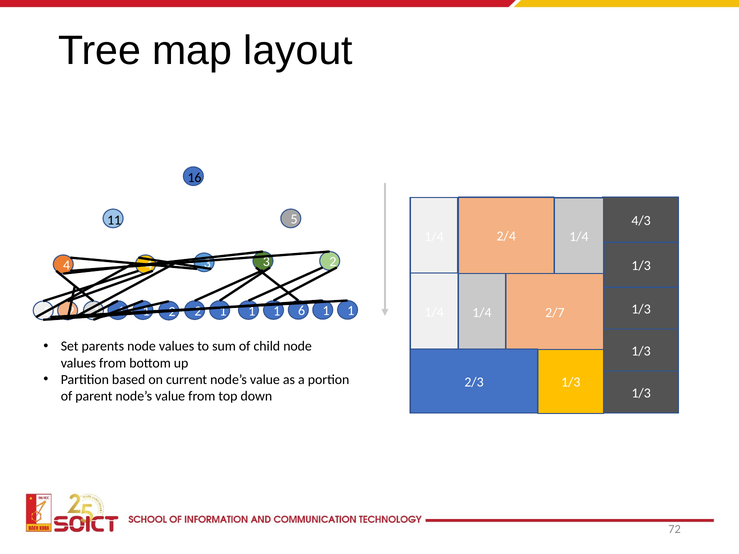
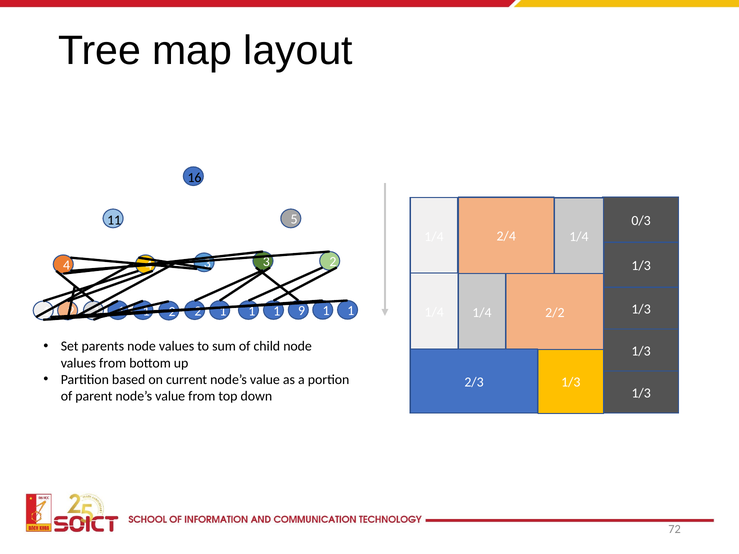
4/3: 4/3 -> 0/3
6: 6 -> 9
2/7: 2/7 -> 2/2
